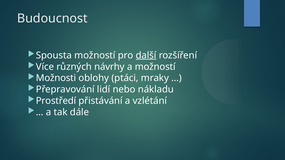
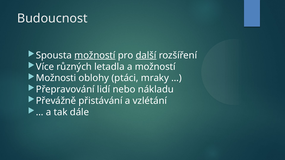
možností at (95, 55) underline: none -> present
návrhy: návrhy -> letadla
Prostředí: Prostředí -> Převážně
